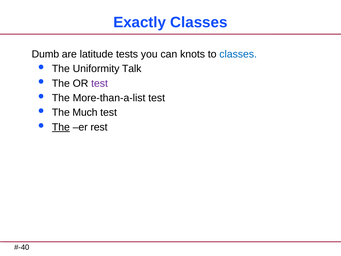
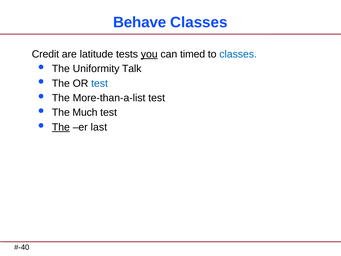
Exactly: Exactly -> Behave
Dumb: Dumb -> Credit
you underline: none -> present
knots: knots -> timed
test at (100, 83) colour: purple -> blue
rest: rest -> last
